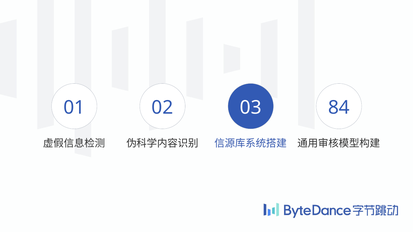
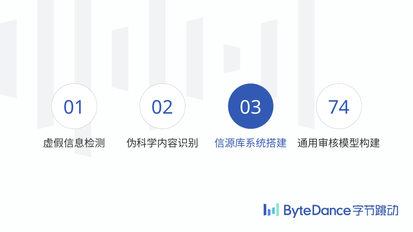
84: 84 -> 74
